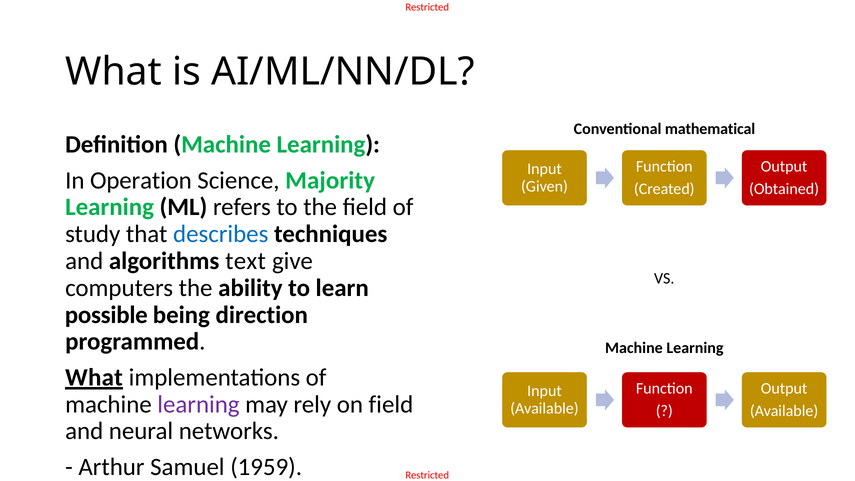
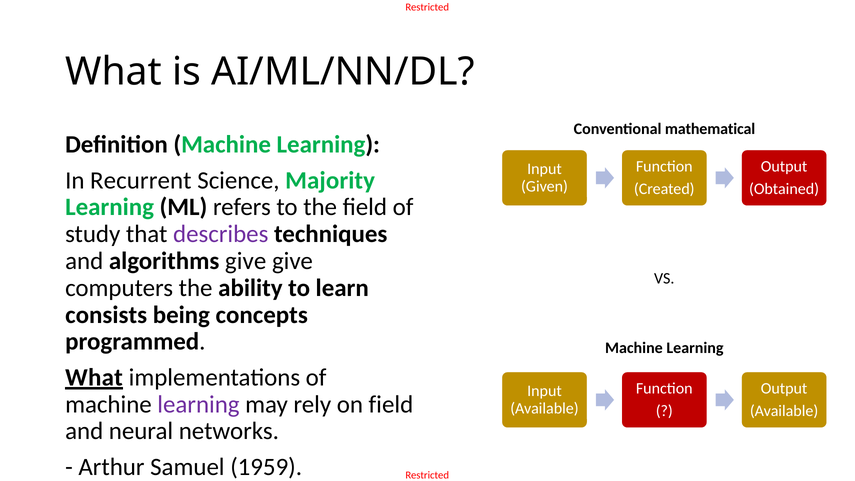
Operation: Operation -> Recurrent
describes colour: blue -> purple
algorithms text: text -> give
possible: possible -> consists
direction: direction -> concepts
